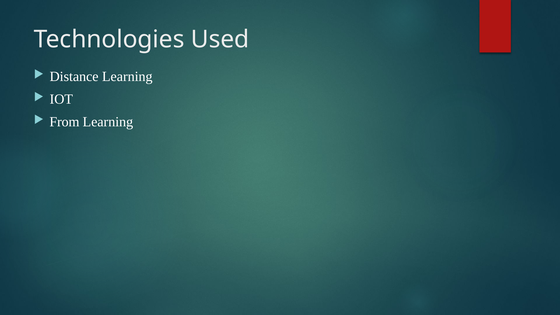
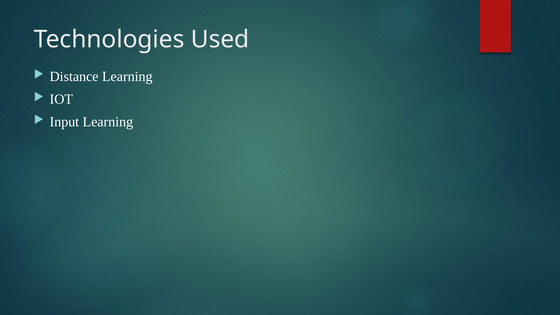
From: From -> Input
